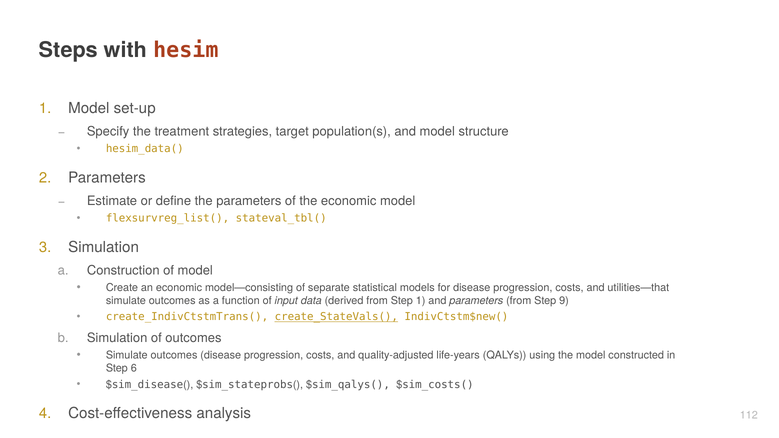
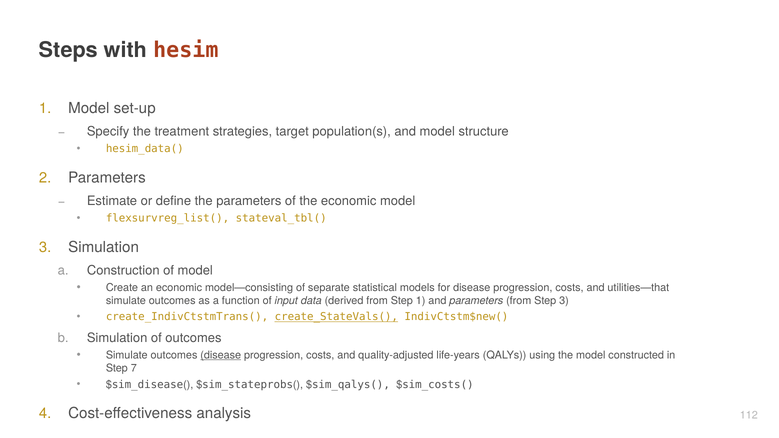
Step 9: 9 -> 3
disease at (221, 355) underline: none -> present
6: 6 -> 7
